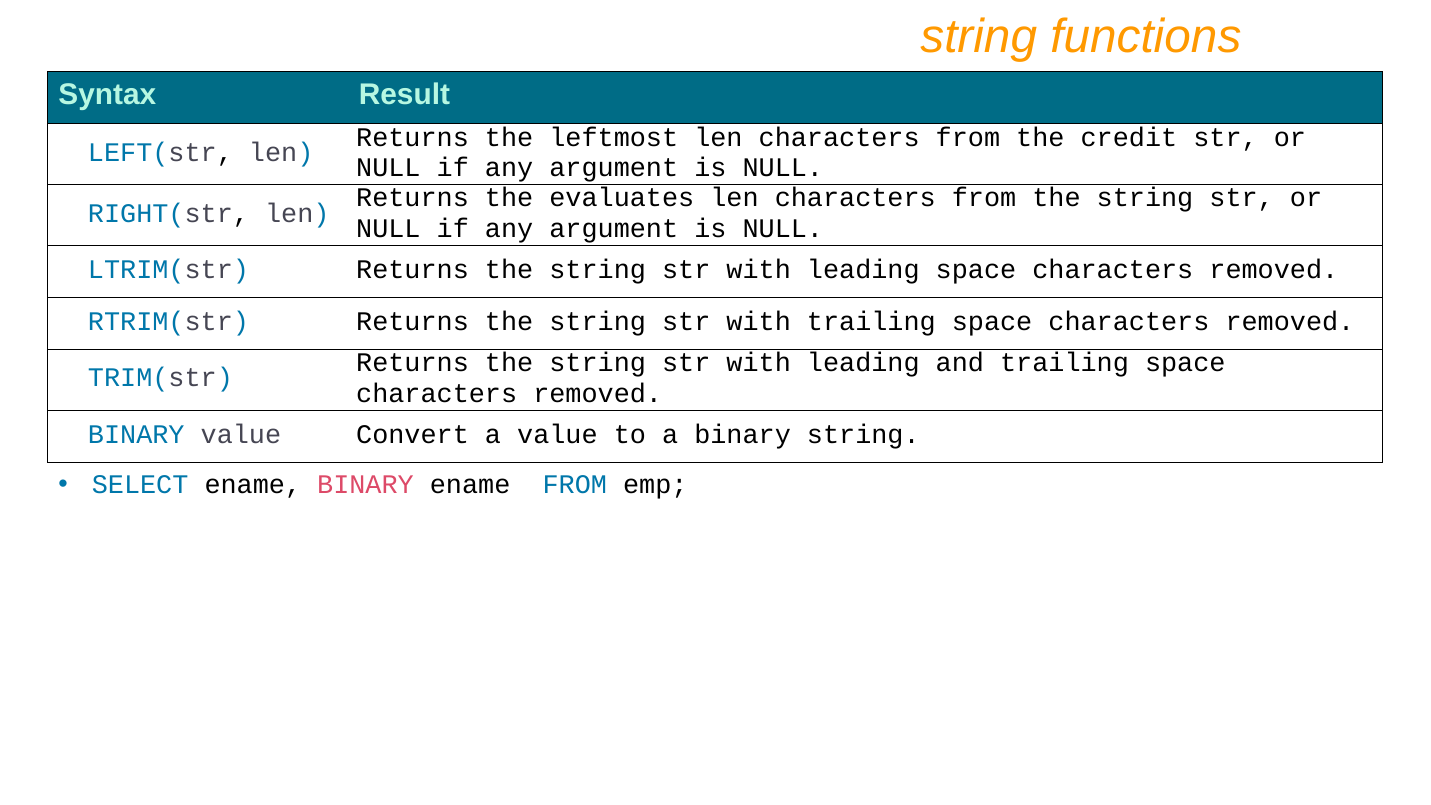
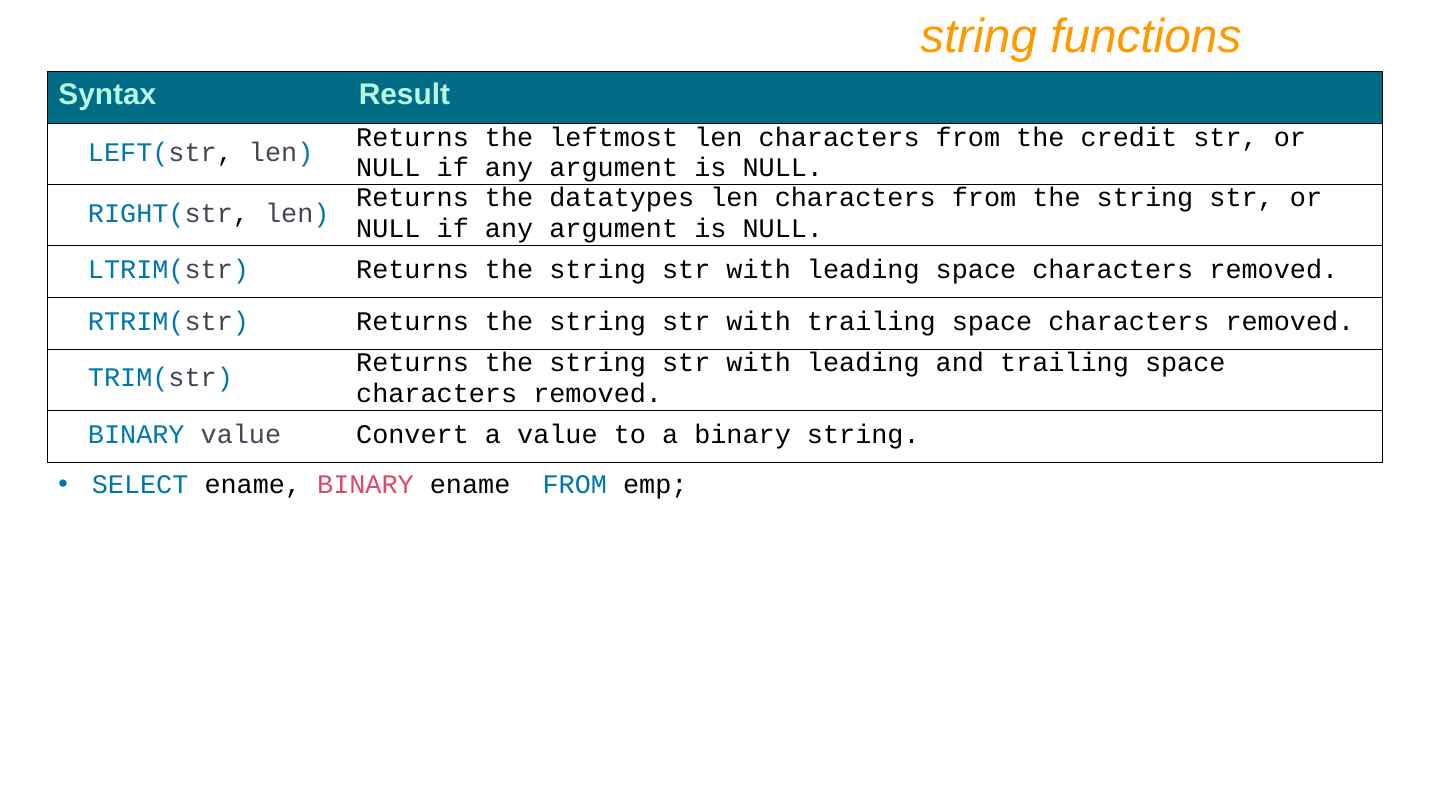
evaluates: evaluates -> datatypes
